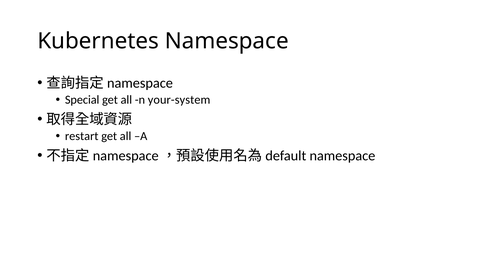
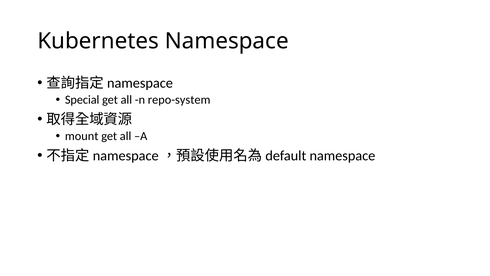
your-system: your-system -> repo-system
restart: restart -> mount
